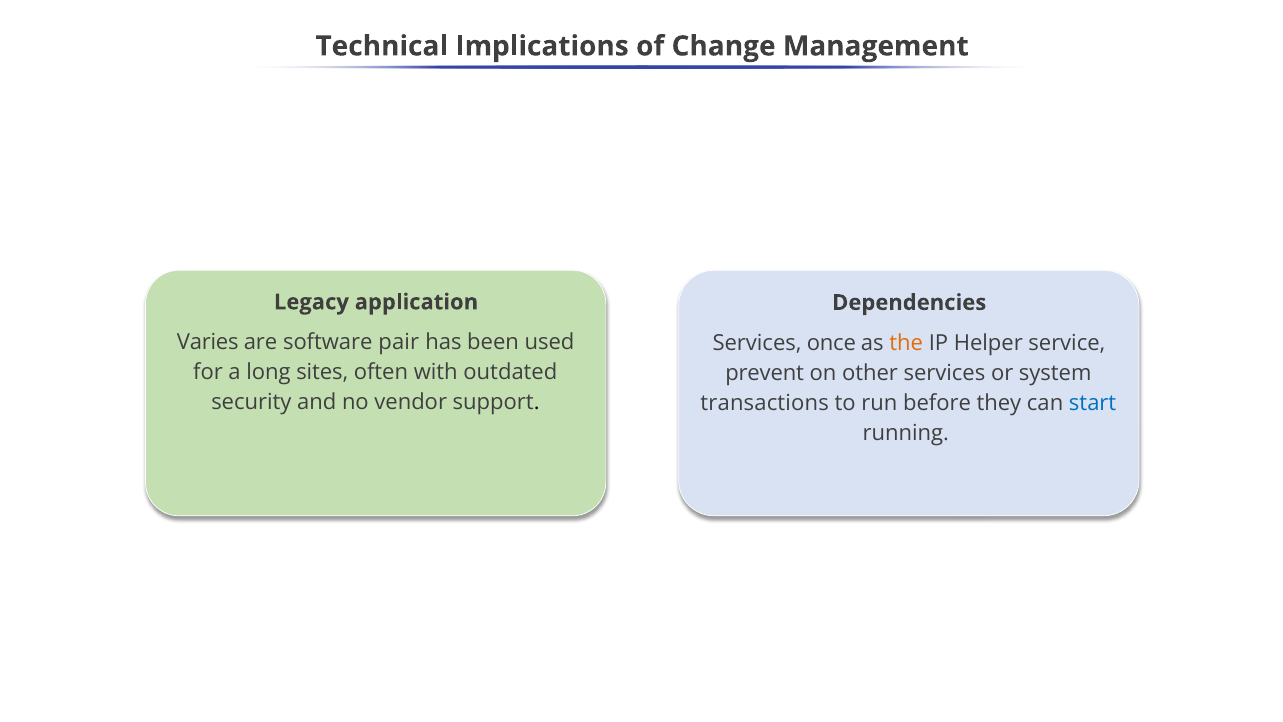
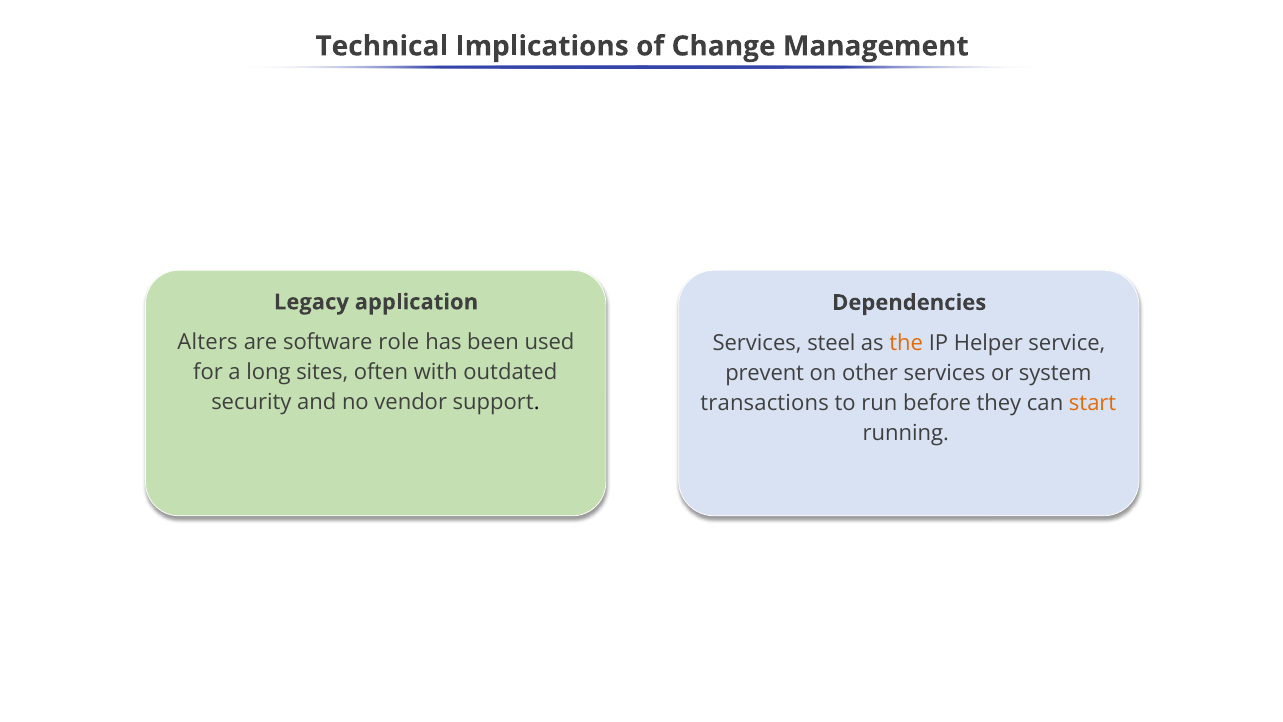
Varies: Varies -> Alters
pair: pair -> role
once: once -> steel
start colour: blue -> orange
